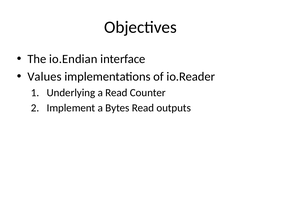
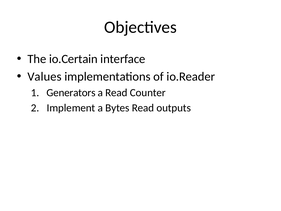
io.Endian: io.Endian -> io.Certain
Underlying: Underlying -> Generators
